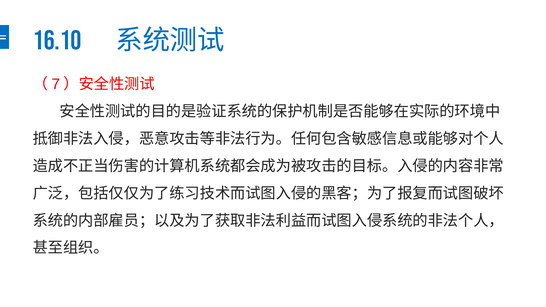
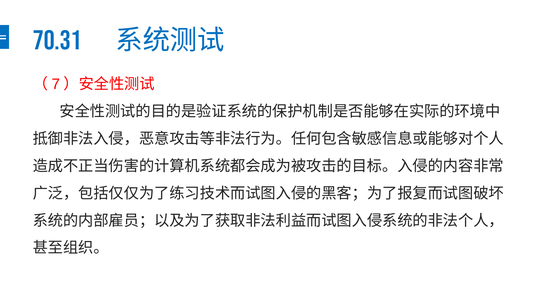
16.10: 16.10 -> 70.31
